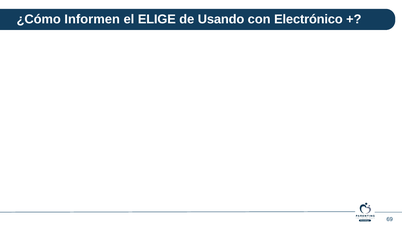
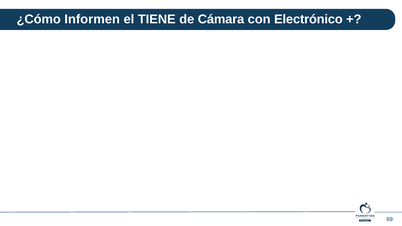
ELIGE: ELIGE -> TIENE
Usando: Usando -> Cámara
